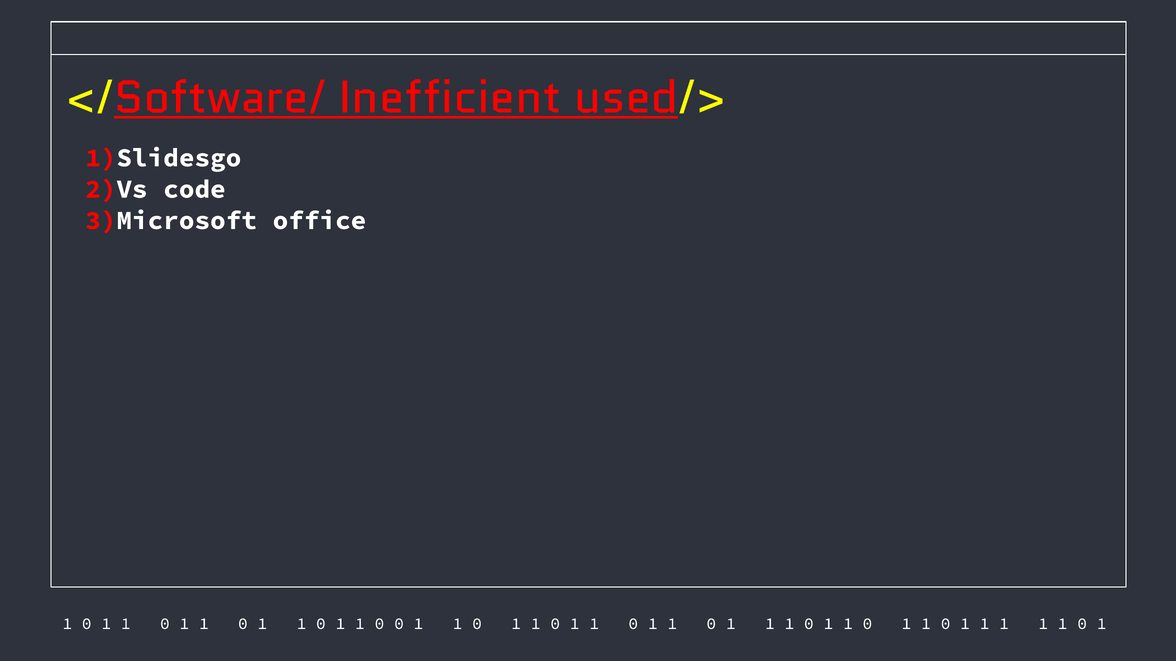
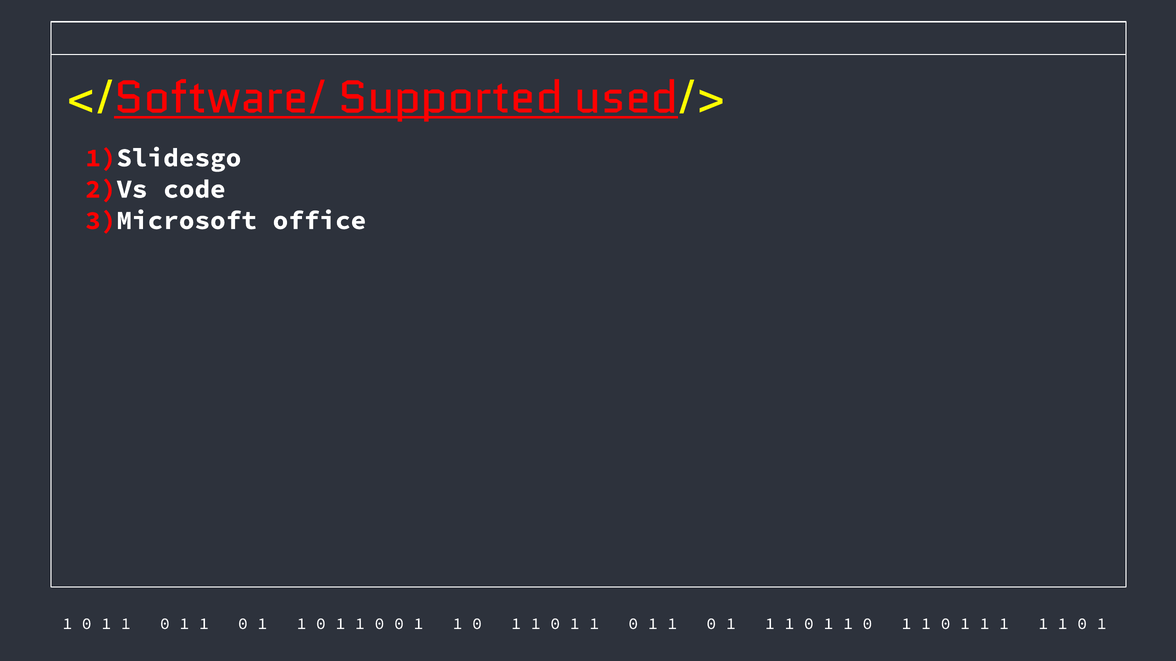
Inefficient: Inefficient -> Supported
